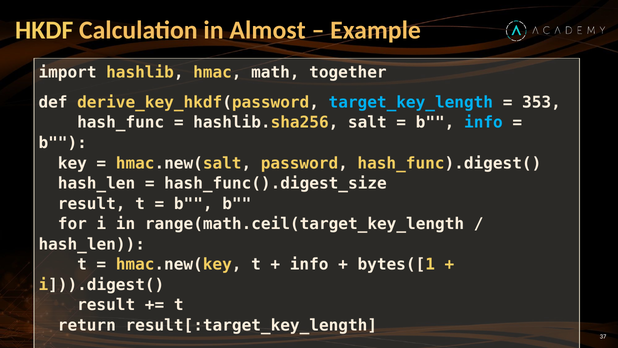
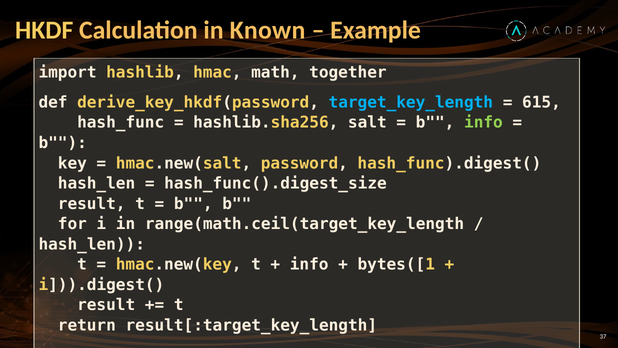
Almost: Almost -> Known
353: 353 -> 615
info at (483, 123) colour: light blue -> light green
